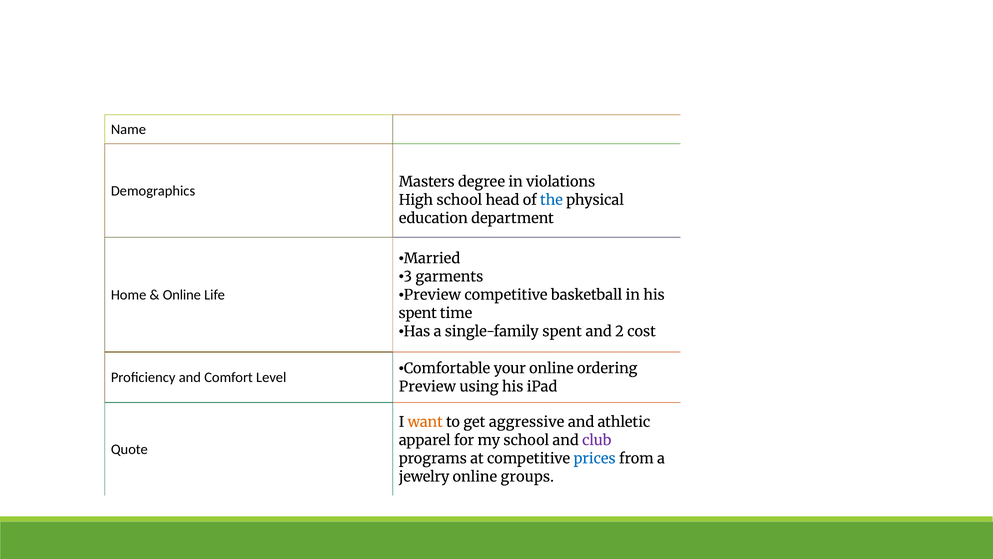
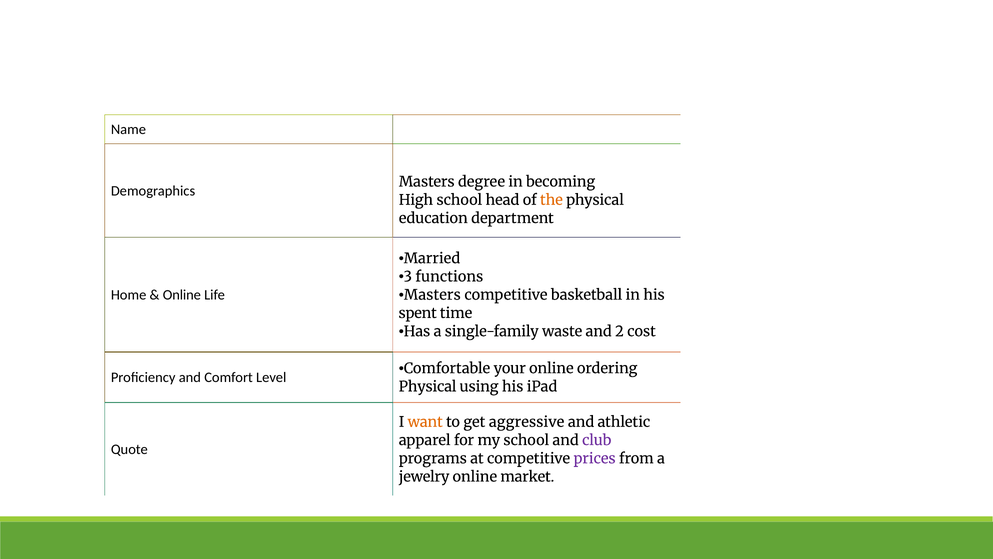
violations: violations -> becoming
the colour: blue -> orange
garments: garments -> functions
Preview at (432, 295): Preview -> Masters
single-family spent: spent -> waste
Preview at (427, 386): Preview -> Physical
prices colour: blue -> purple
groups: groups -> market
